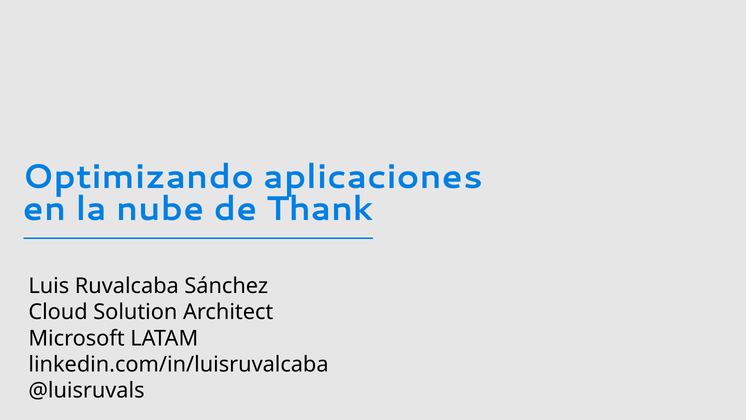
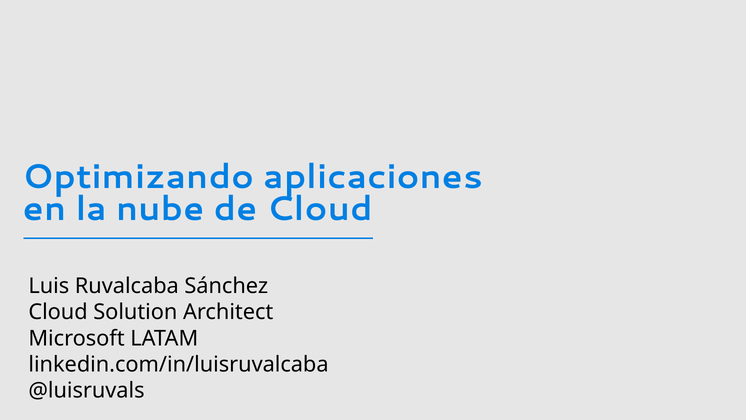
de Thank: Thank -> Cloud
